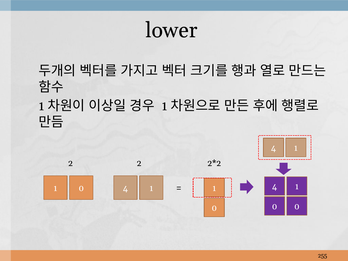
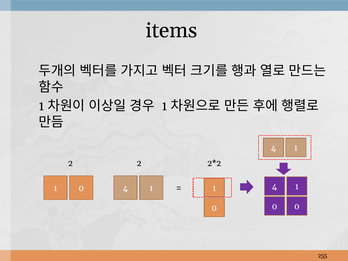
lower: lower -> items
